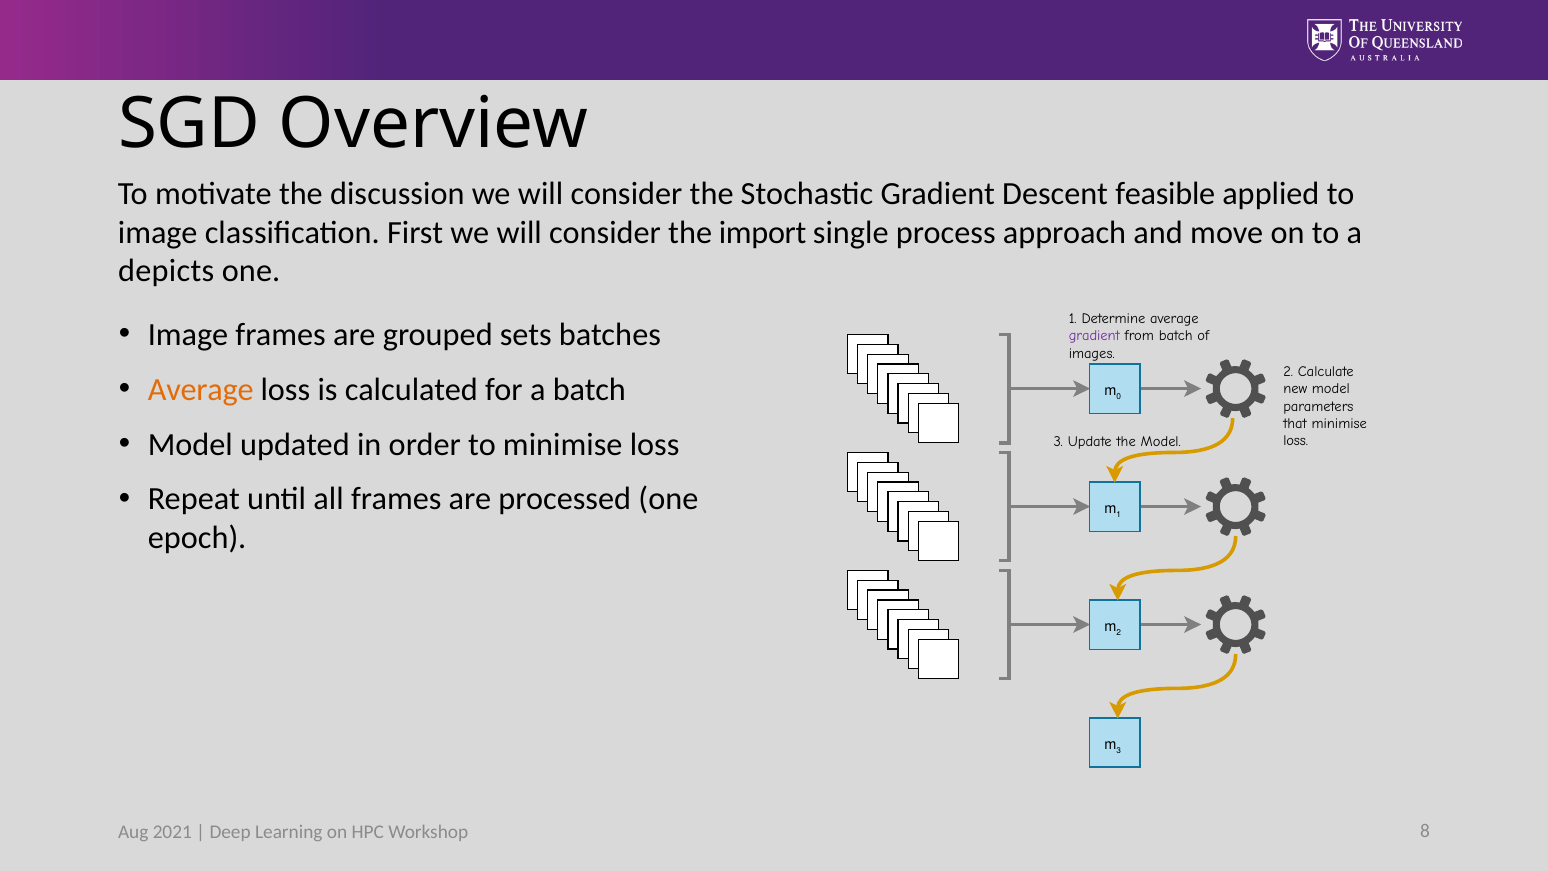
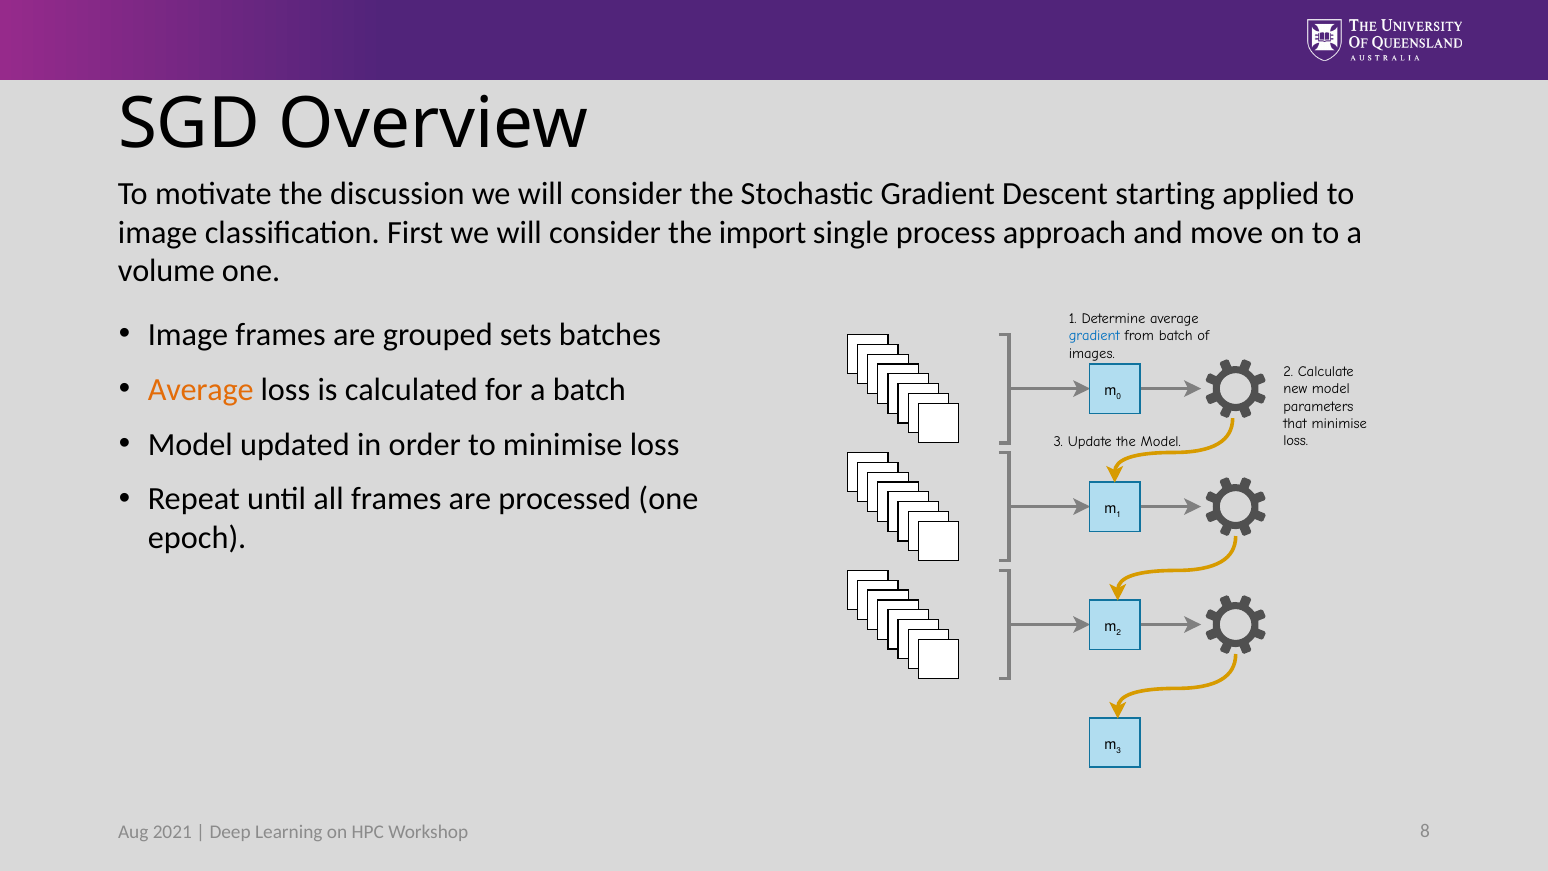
feasible: feasible -> starting
depicts: depicts -> volume
gradient at (1094, 336) colour: purple -> blue
